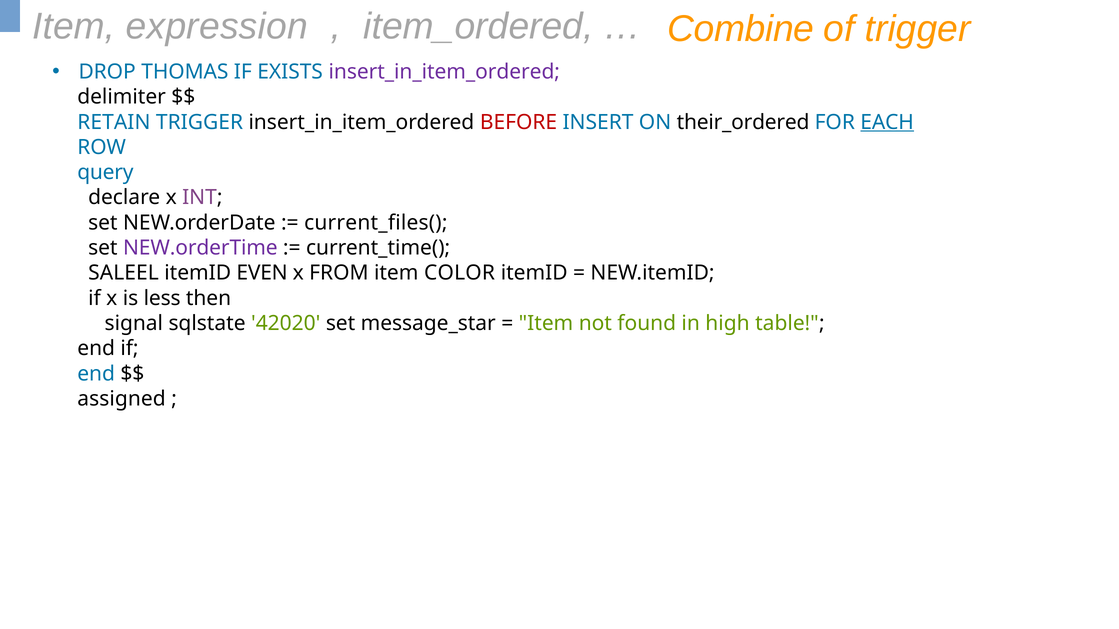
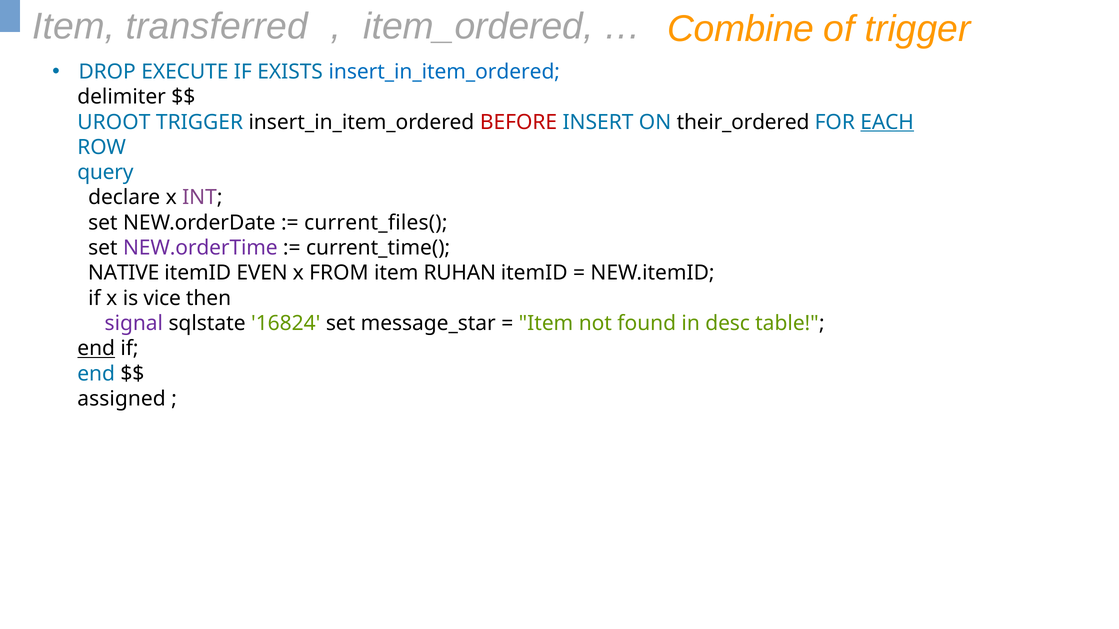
expression: expression -> transferred
THOMAS: THOMAS -> EXECUTE
insert_in_item_ordered at (444, 72) colour: purple -> blue
RETAIN: RETAIN -> UROOT
SALEEL: SALEEL -> NATIVE
COLOR: COLOR -> RUHAN
less: less -> vice
signal colour: black -> purple
42020: 42020 -> 16824
high: high -> desc
end at (96, 349) underline: none -> present
